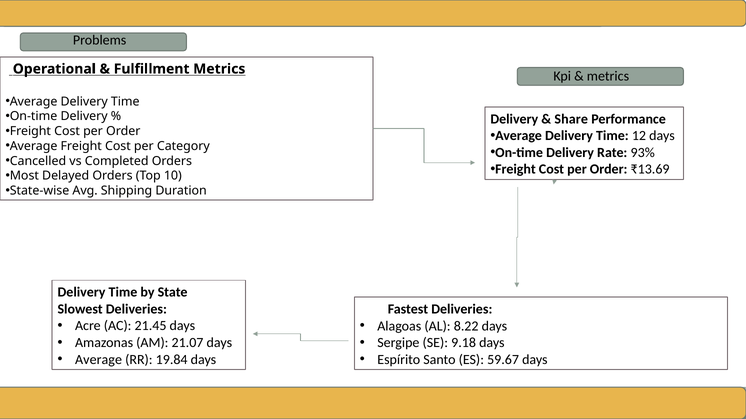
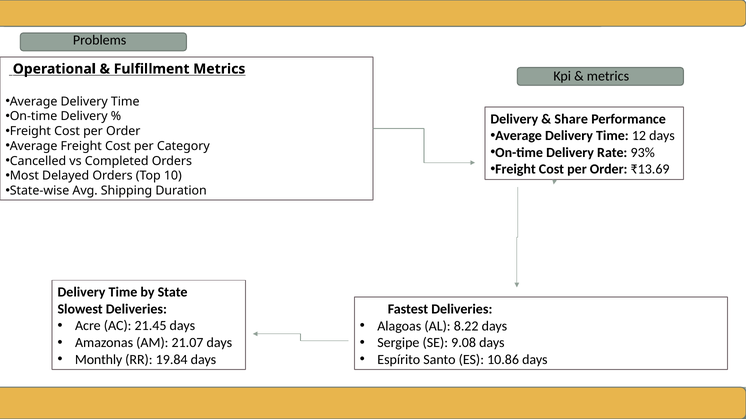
9.18: 9.18 -> 9.08
Average at (99, 360): Average -> Monthly
59.67: 59.67 -> 10.86
